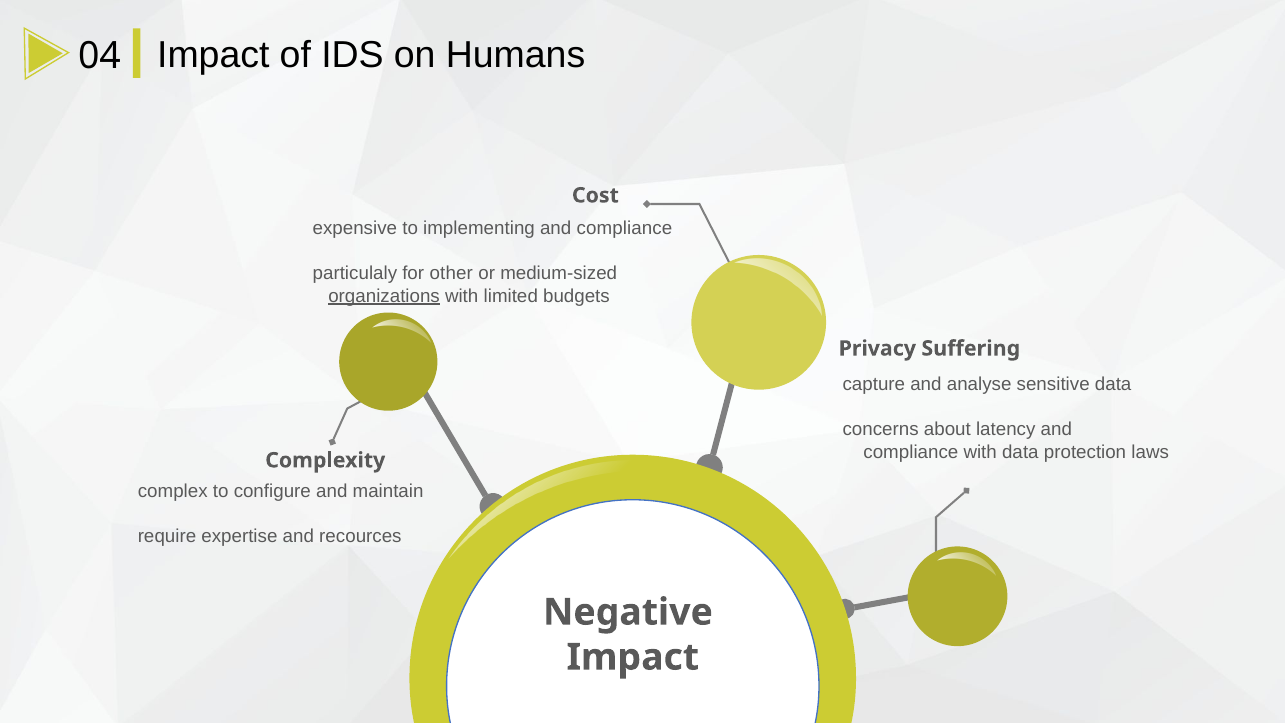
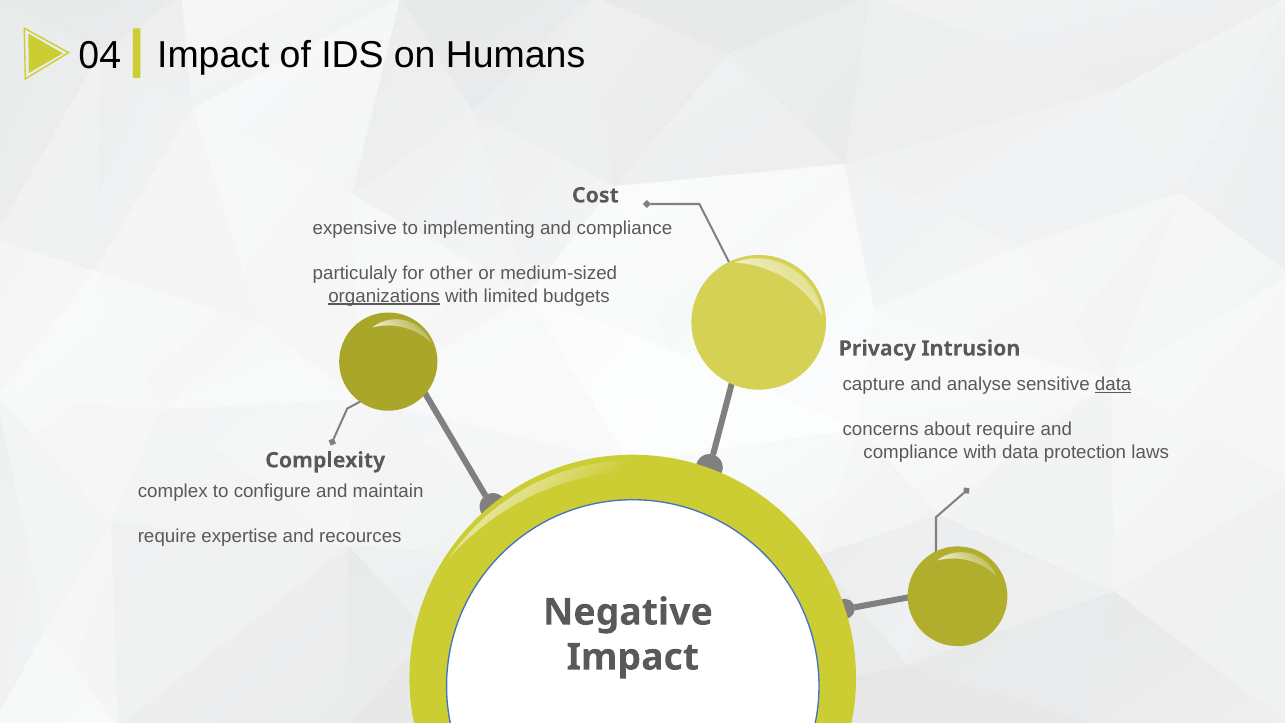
Suffering: Suffering -> Intrusion
data at (1113, 384) underline: none -> present
about latency: latency -> require
